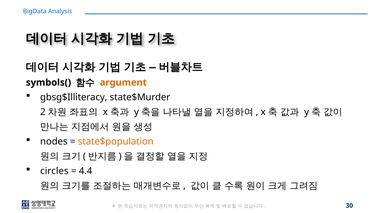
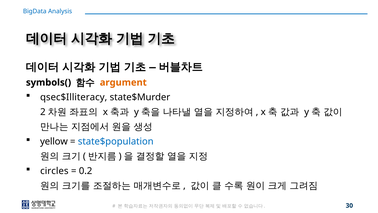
gbsg$Illiteracy: gbsg$Illiteracy -> qsec$Illiteracy
nodes: nodes -> yellow
state$population colour: orange -> blue
4.4: 4.4 -> 0.2
